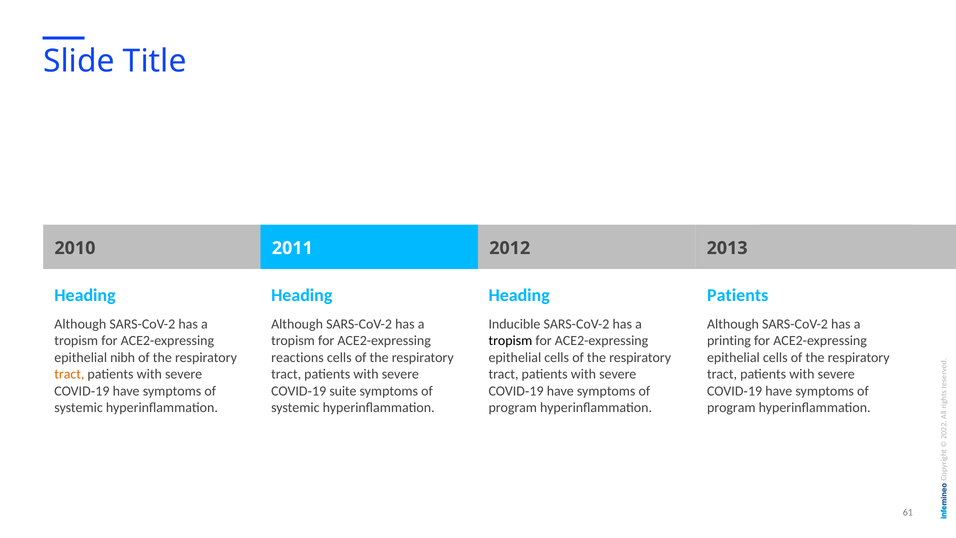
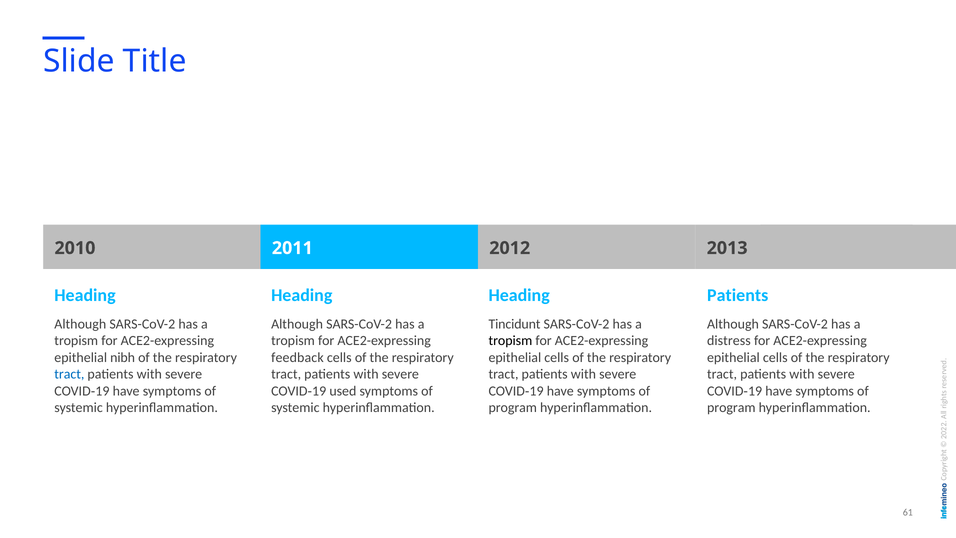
Inducible: Inducible -> Tincidunt
printing: printing -> distress
reactions: reactions -> feedback
tract at (69, 374) colour: orange -> blue
suite: suite -> used
